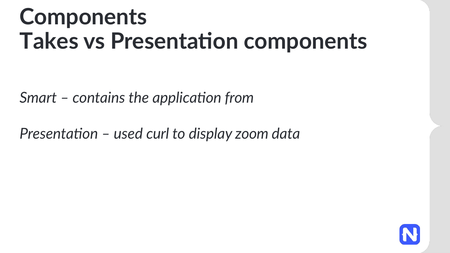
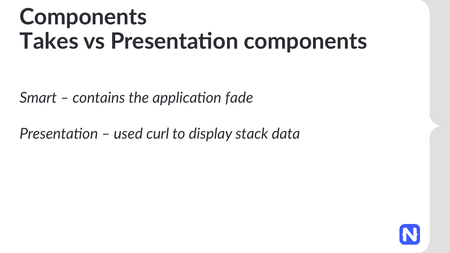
from: from -> fade
zoom: zoom -> stack
